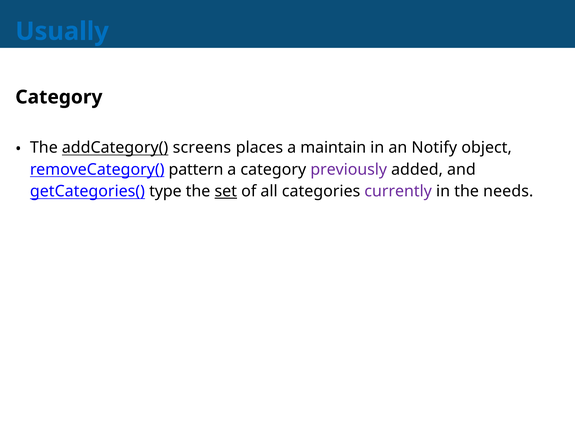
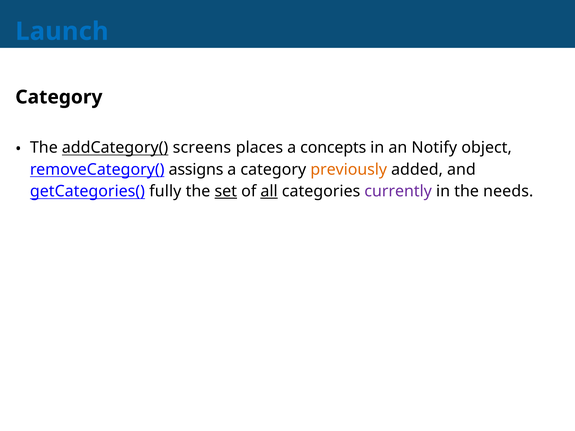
Usually: Usually -> Launch
maintain: maintain -> concepts
pattern: pattern -> assigns
previously colour: purple -> orange
type: type -> fully
all underline: none -> present
